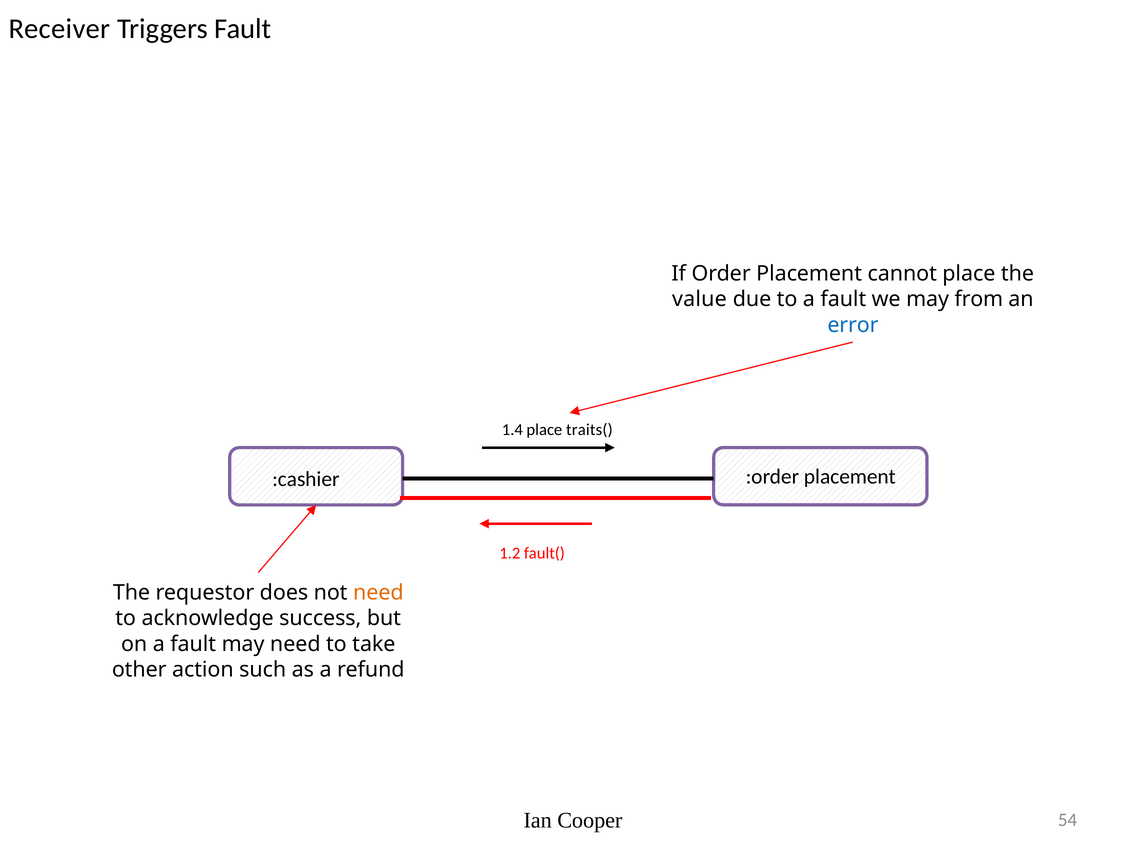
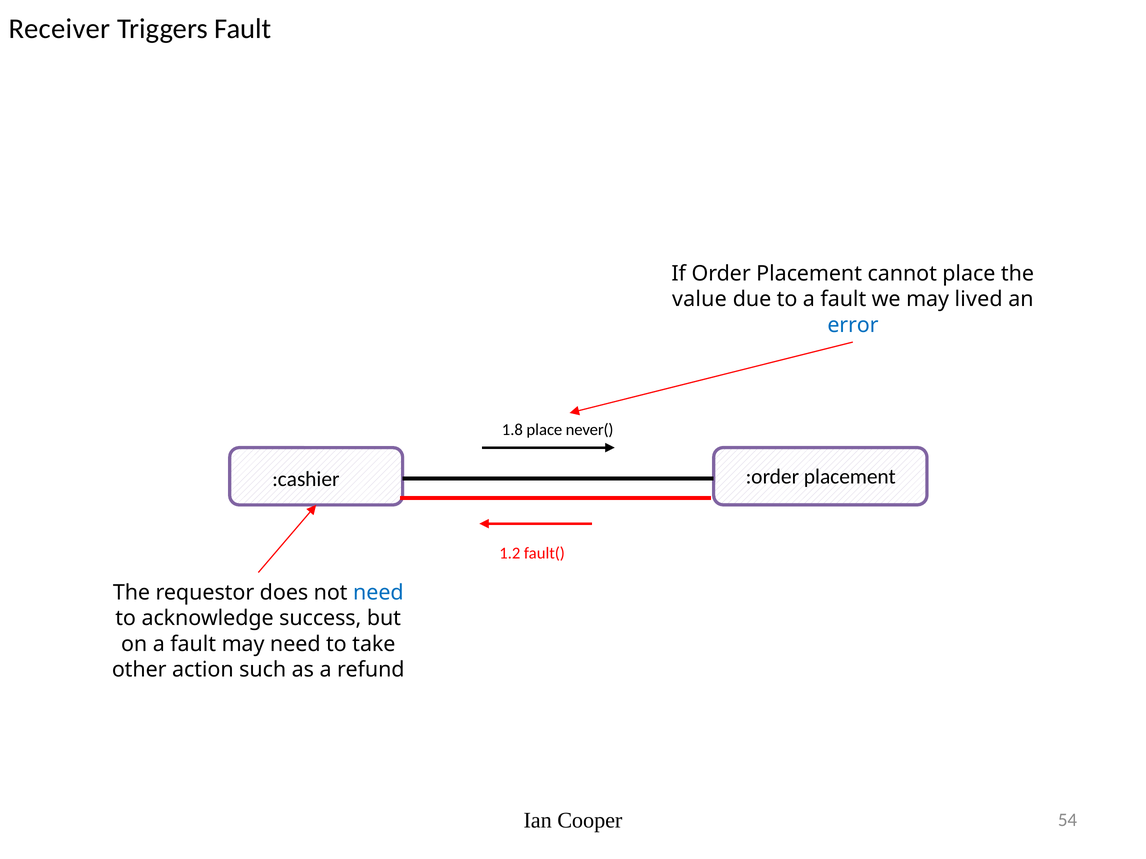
from: from -> lived
1.4: 1.4 -> 1.8
traits(: traits( -> never(
need at (378, 593) colour: orange -> blue
